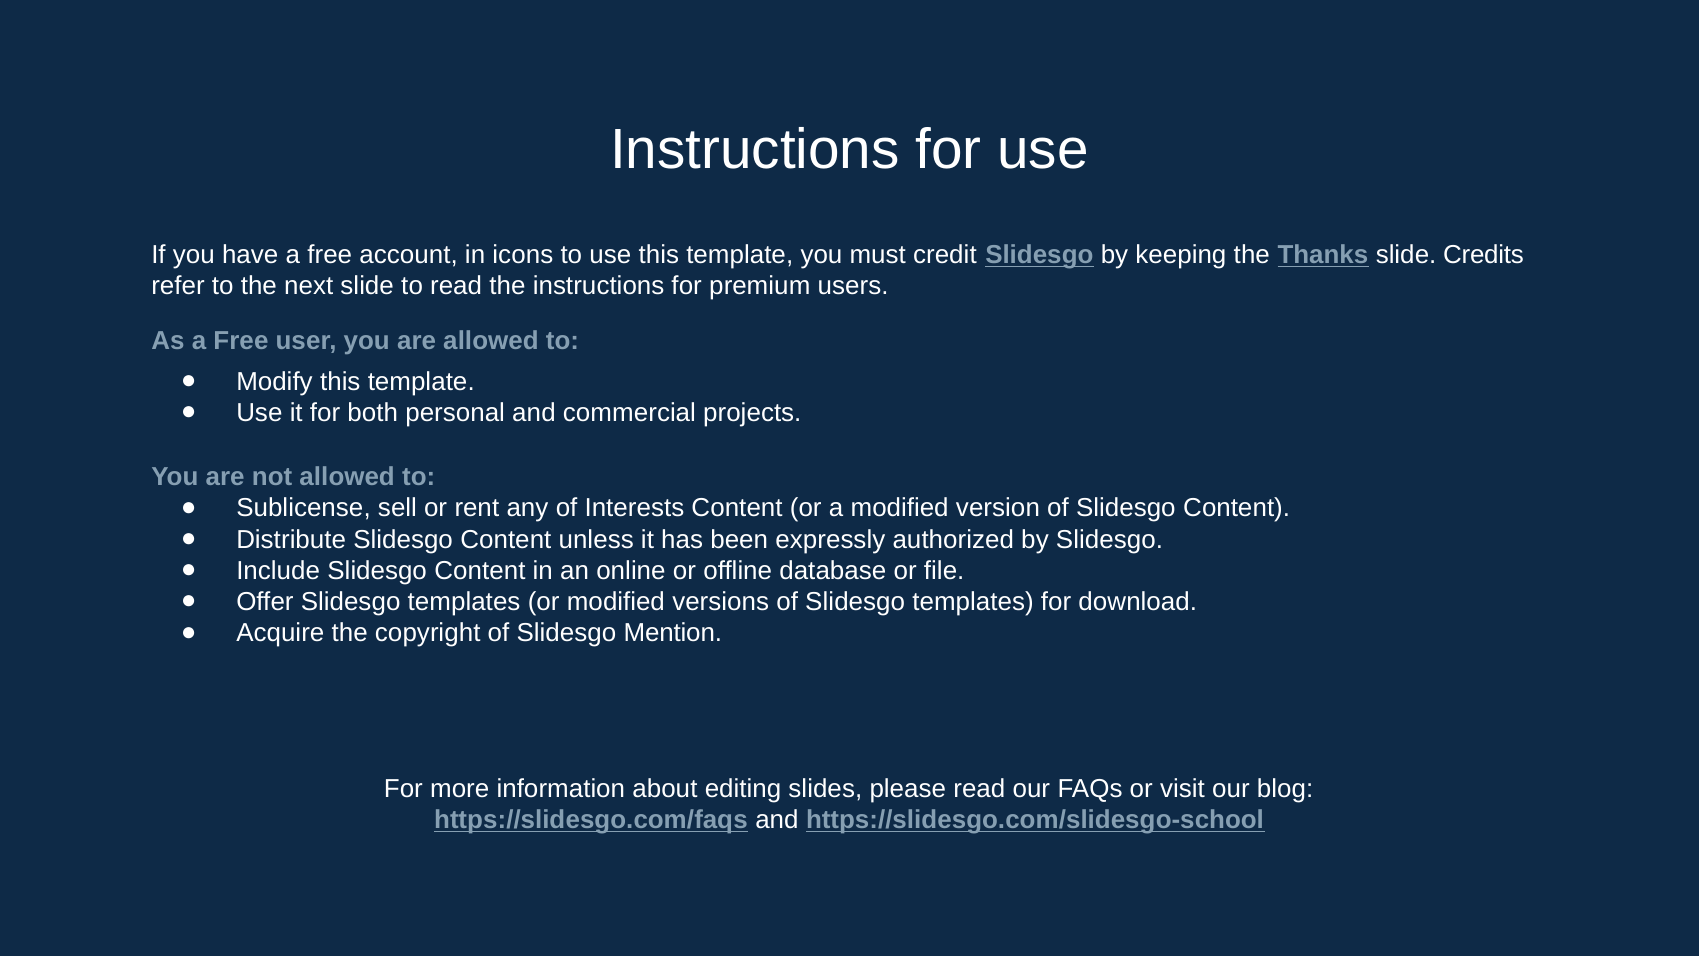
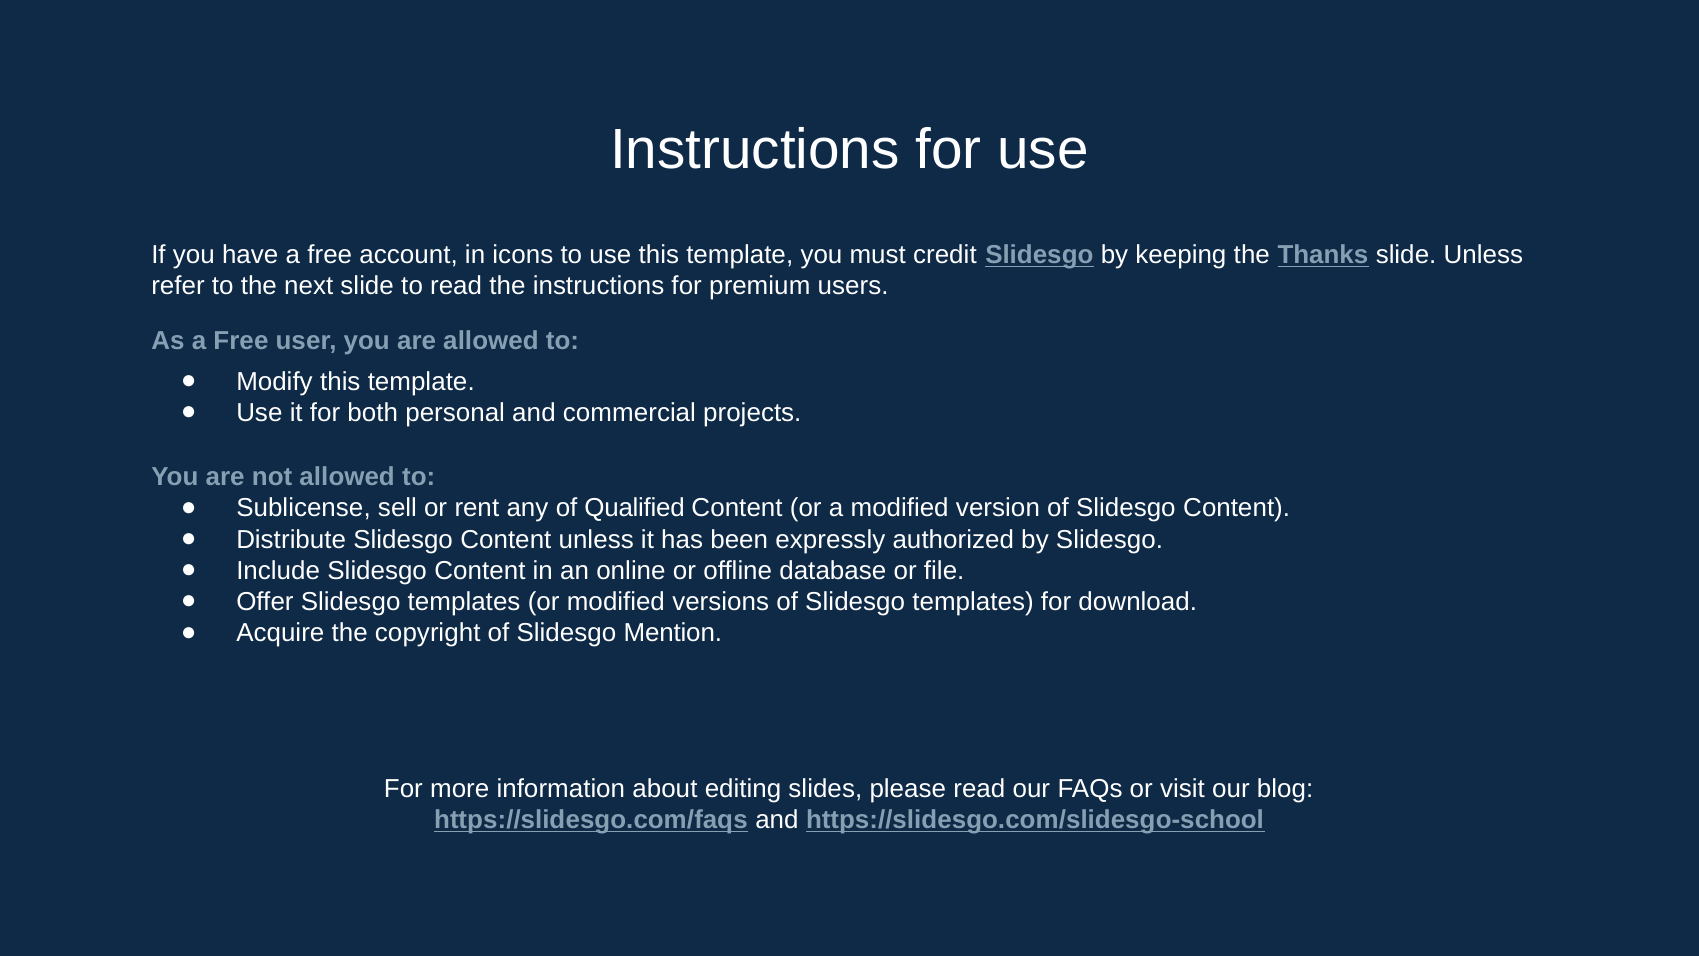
slide Credits: Credits -> Unless
Interests: Interests -> Qualified
